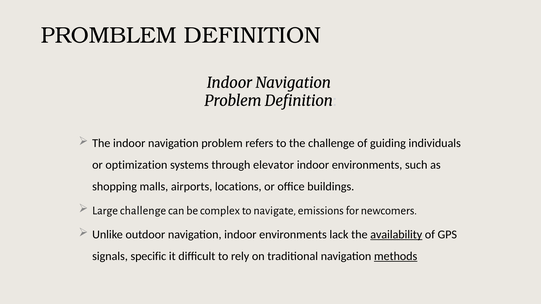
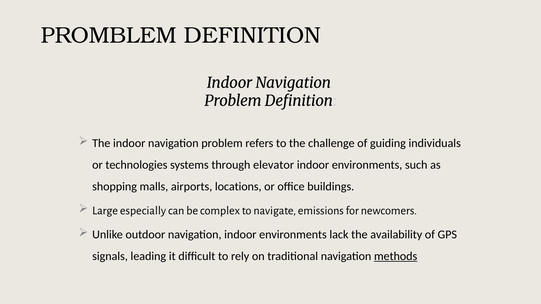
optimization: optimization -> technologies
Large challenge: challenge -> especially
availability underline: present -> none
specific: specific -> leading
